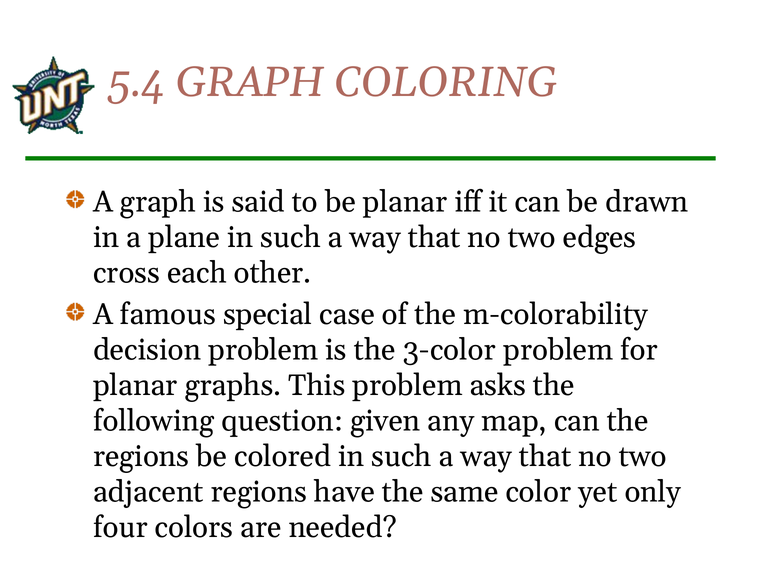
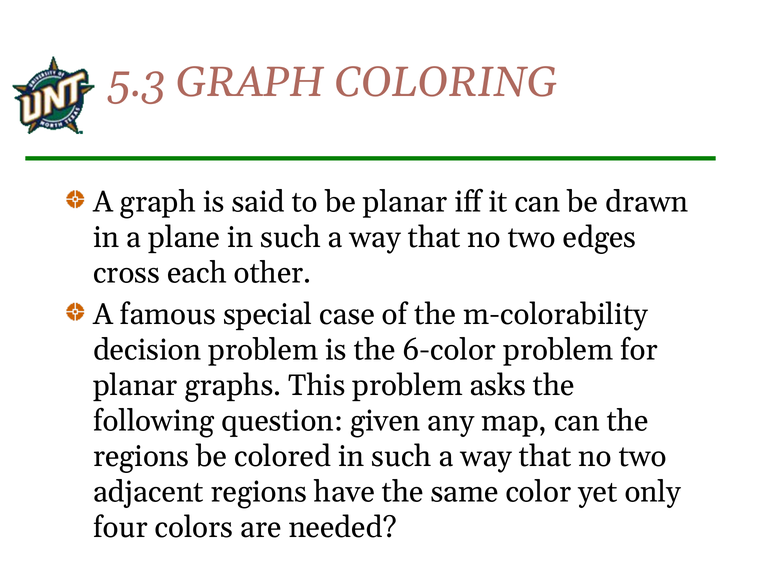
5.4: 5.4 -> 5.3
3-color: 3-color -> 6-color
